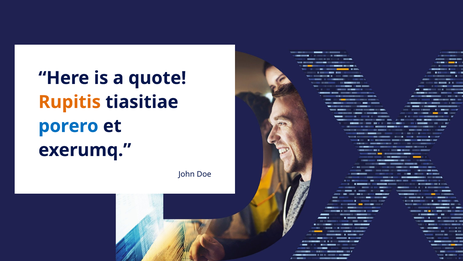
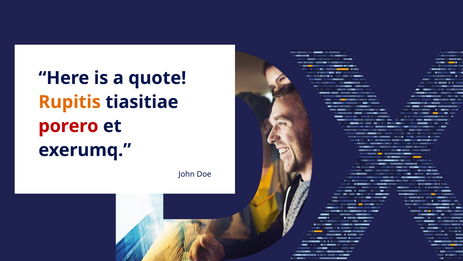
porero colour: blue -> red
